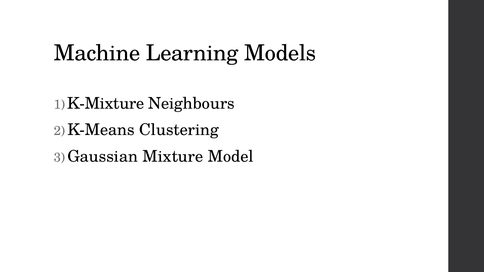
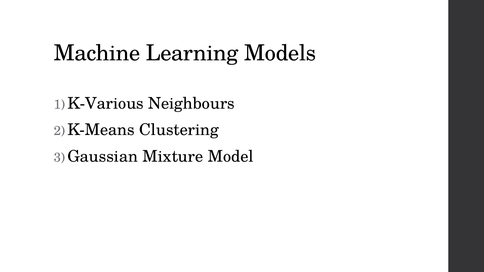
K-Mixture: K-Mixture -> K-Various
